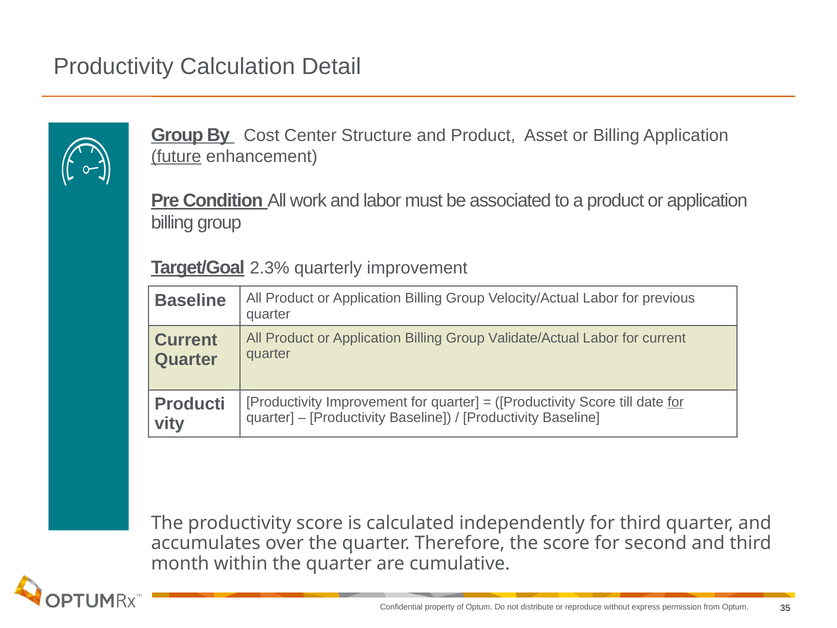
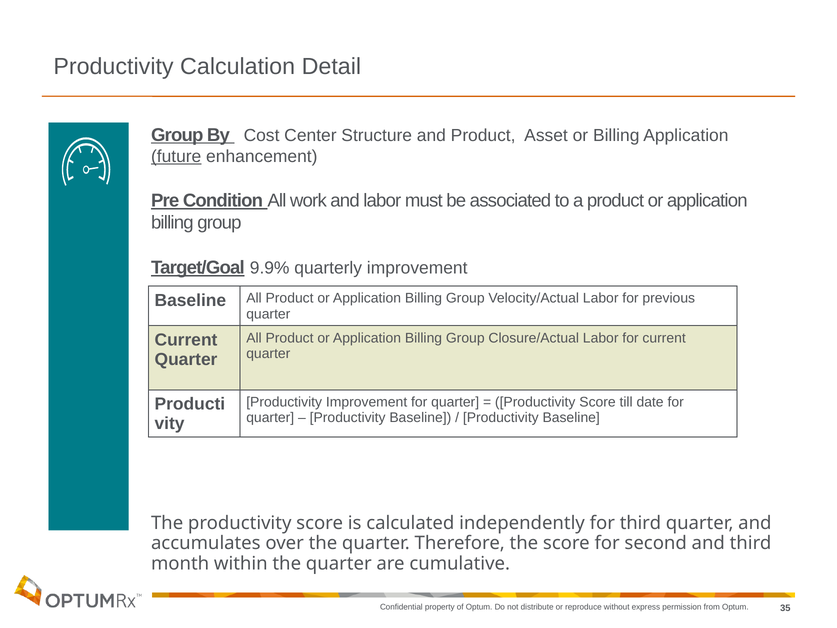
2.3%: 2.3% -> 9.9%
Validate/Actual: Validate/Actual -> Closure/Actual
for at (676, 402) underline: present -> none
